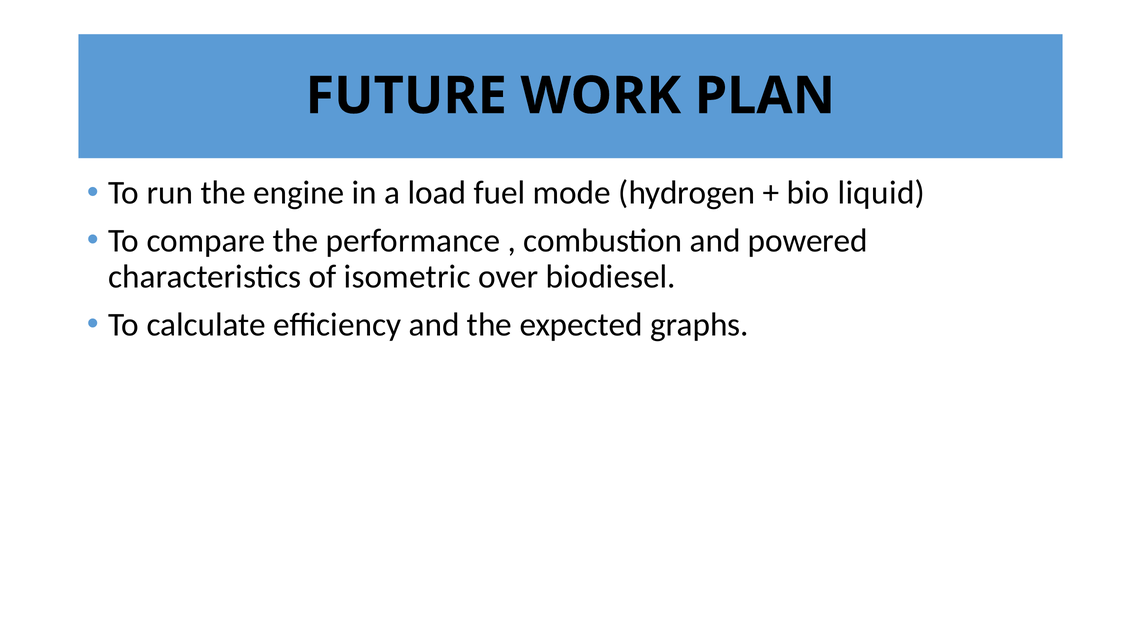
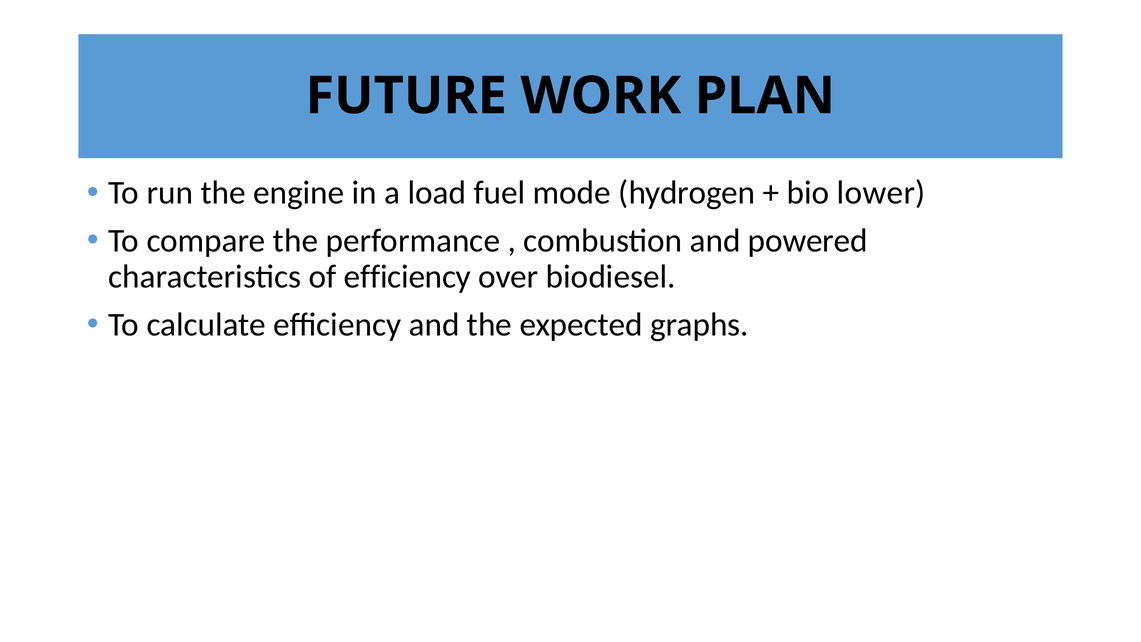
liquid: liquid -> lower
of isometric: isometric -> efficiency
